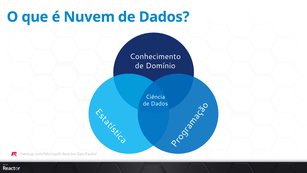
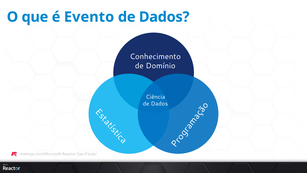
Nuvem: Nuvem -> Evento
